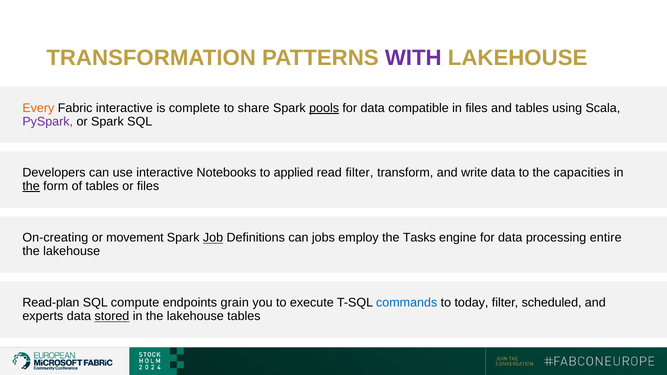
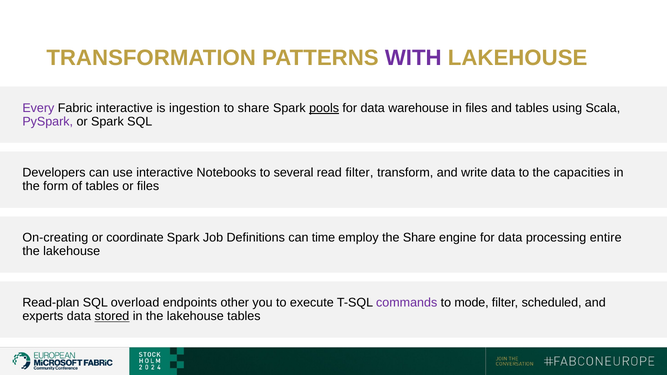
Every colour: orange -> purple
complete: complete -> ingestion
compatible: compatible -> warehouse
applied: applied -> several
the at (31, 186) underline: present -> none
movement: movement -> coordinate
Job underline: present -> none
jobs: jobs -> time
the Tasks: Tasks -> Share
compute: compute -> overload
grain: grain -> other
commands colour: blue -> purple
today: today -> mode
